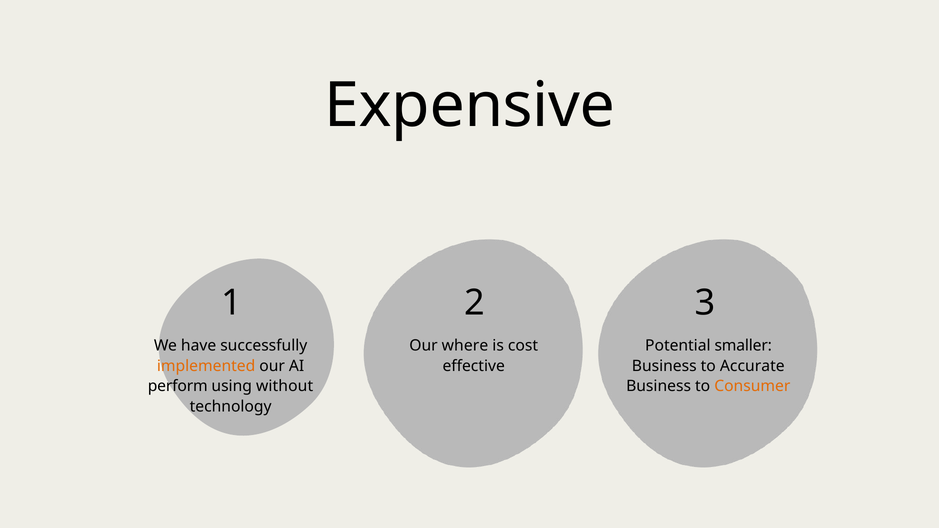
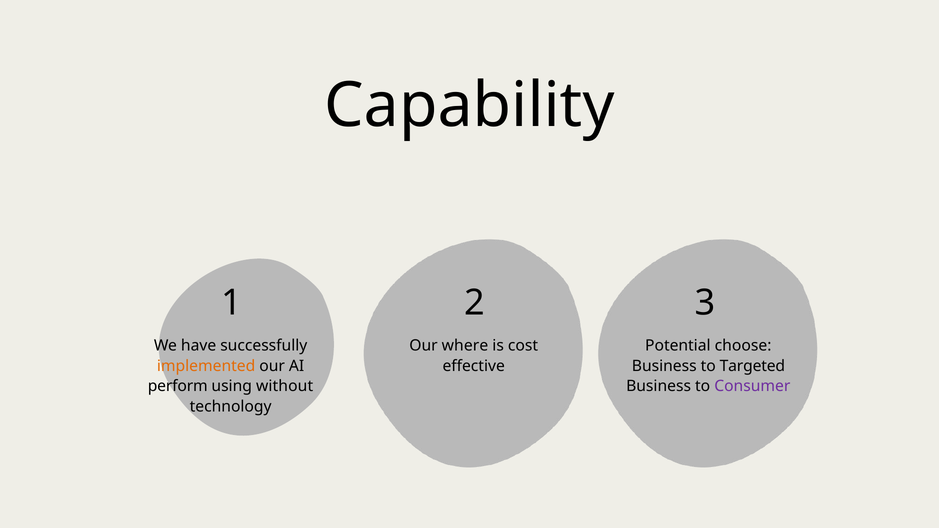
Expensive: Expensive -> Capability
smaller: smaller -> choose
Accurate: Accurate -> Targeted
Consumer colour: orange -> purple
